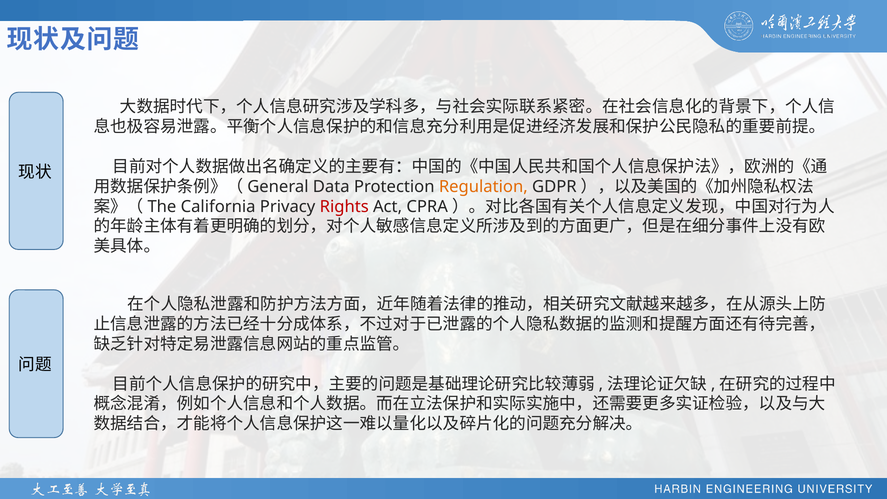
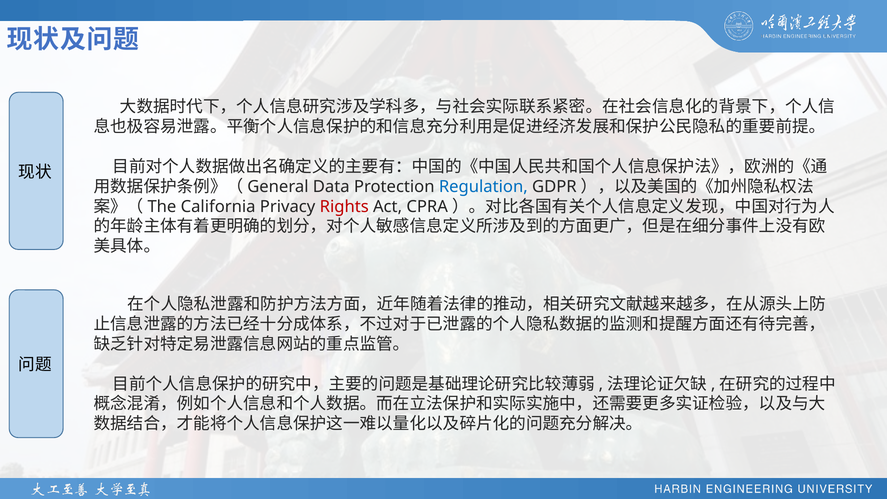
Regulation colour: orange -> blue
